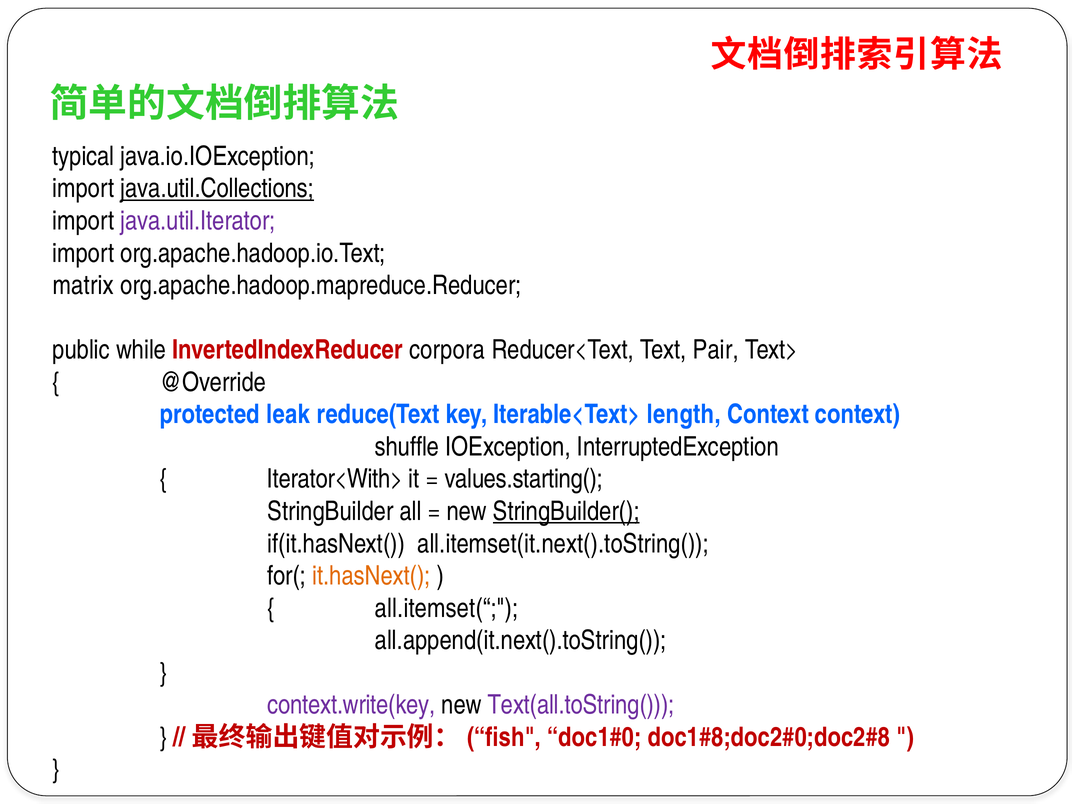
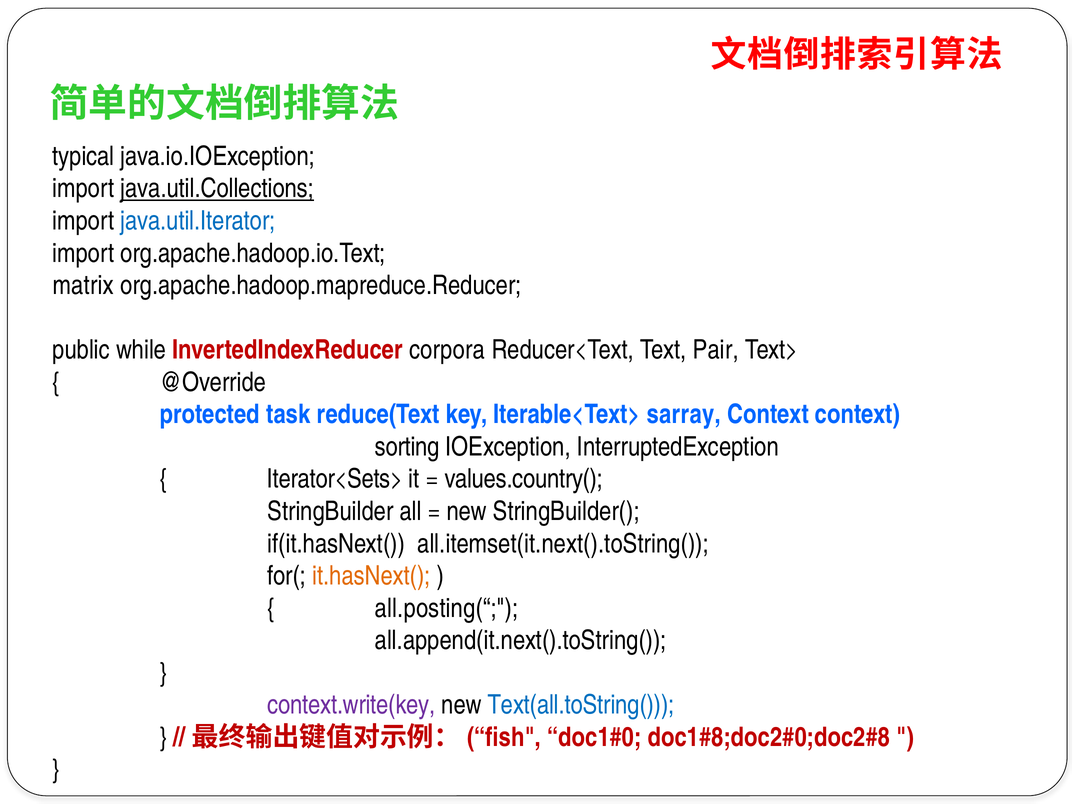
java.util.Iterator colour: purple -> blue
leak: leak -> task
length: length -> sarray
shuffle: shuffle -> sorting
Iterator<With>: Iterator<With> -> Iterator<Sets>
values.starting(: values.starting( -> values.country(
StringBuilder( underline: present -> none
all.itemset(“: all.itemset(“ -> all.posting(“
Text(all.toString( colour: purple -> blue
